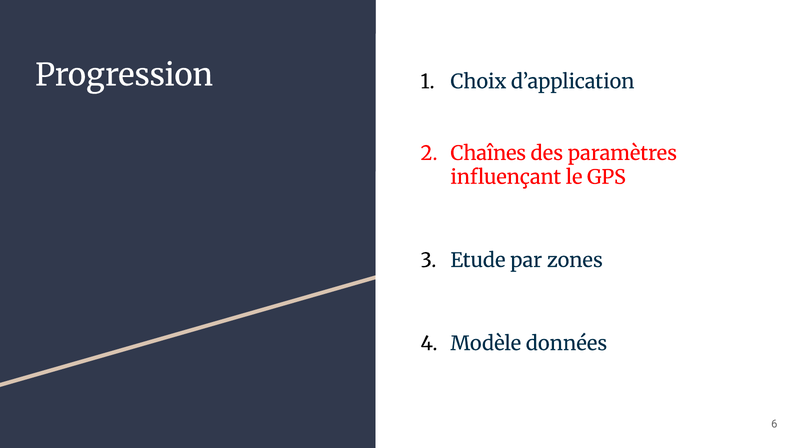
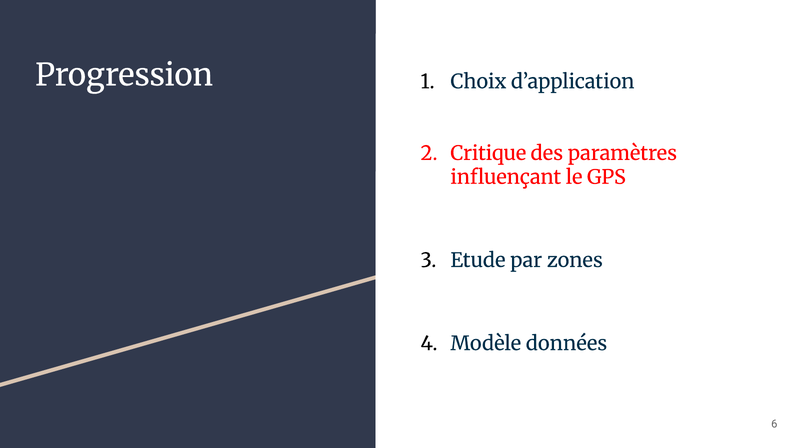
Chaînes: Chaînes -> Critique
